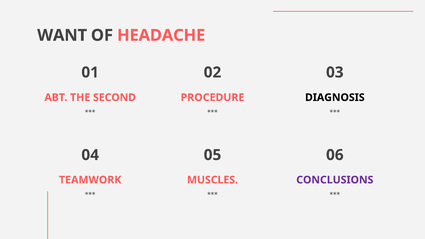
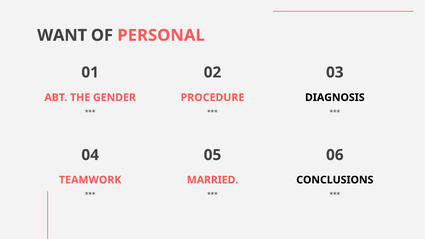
HEADACHE: HEADACHE -> PERSONAL
SECOND: SECOND -> GENDER
MUSCLES: MUSCLES -> MARRIED
CONCLUSIONS colour: purple -> black
